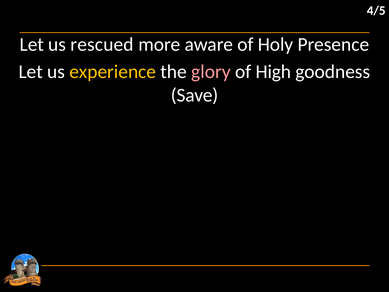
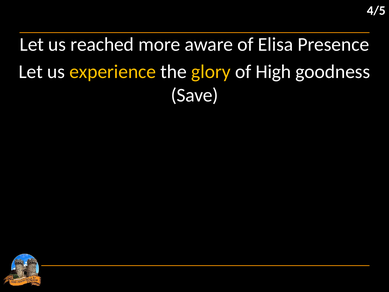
rescued: rescued -> reached
Holy: Holy -> Elisa
glory colour: pink -> yellow
